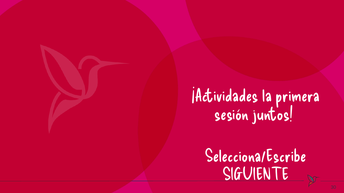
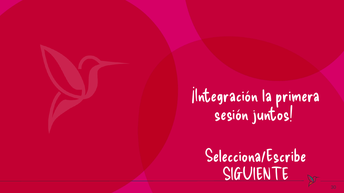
¡Actividades: ¡Actividades -> ¡Integración
